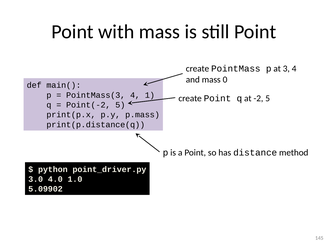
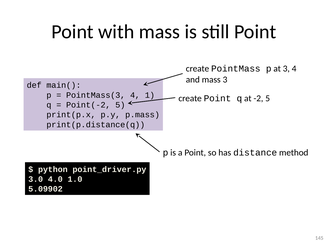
mass 0: 0 -> 3
